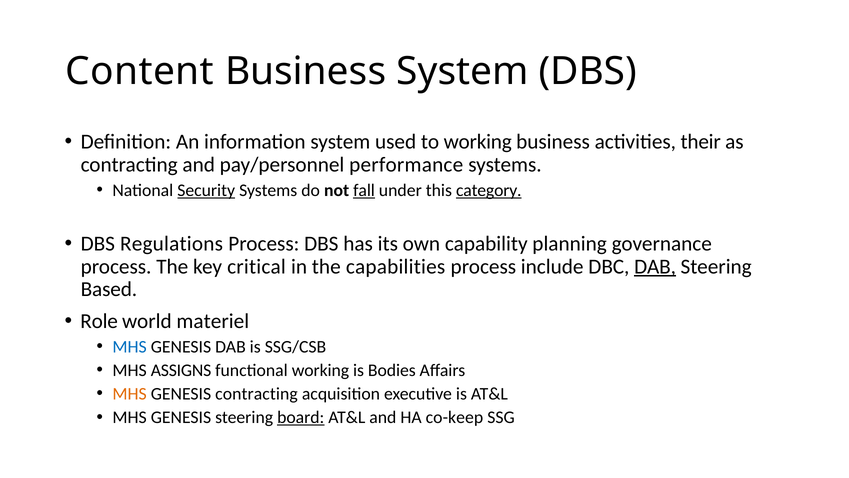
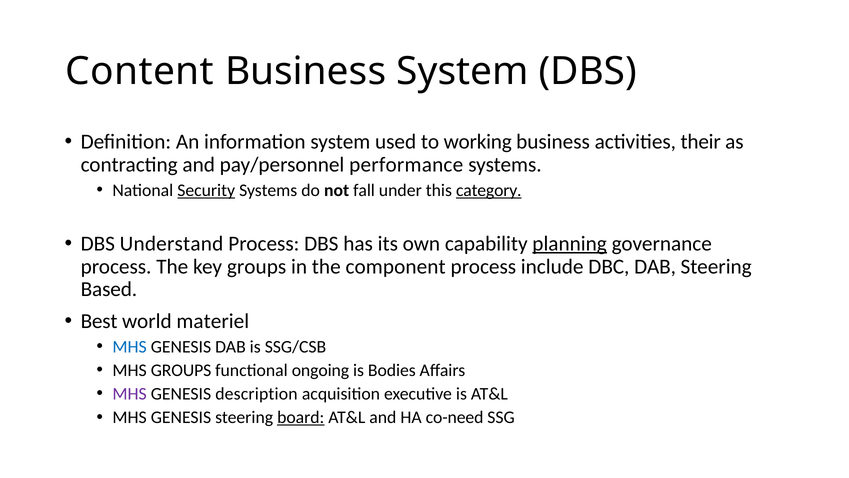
fall underline: present -> none
Regulations: Regulations -> Understand
planning underline: none -> present
key critical: critical -> groups
capabilities: capabilities -> component
DAB at (655, 266) underline: present -> none
Role: Role -> Best
MHS ASSIGNS: ASSIGNS -> GROUPS
functional working: working -> ongoing
MHS at (130, 393) colour: orange -> purple
GENESIS contracting: contracting -> description
co-keep: co-keep -> co-need
